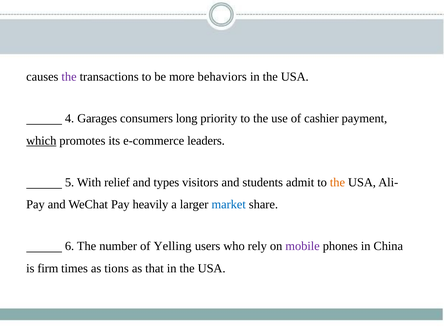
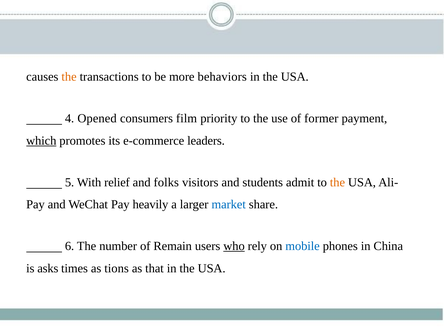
the at (69, 77) colour: purple -> orange
Garages: Garages -> Opened
long: long -> film
cashier: cashier -> former
types: types -> folks
Yelling: Yelling -> Remain
who underline: none -> present
mobile colour: purple -> blue
firm: firm -> asks
